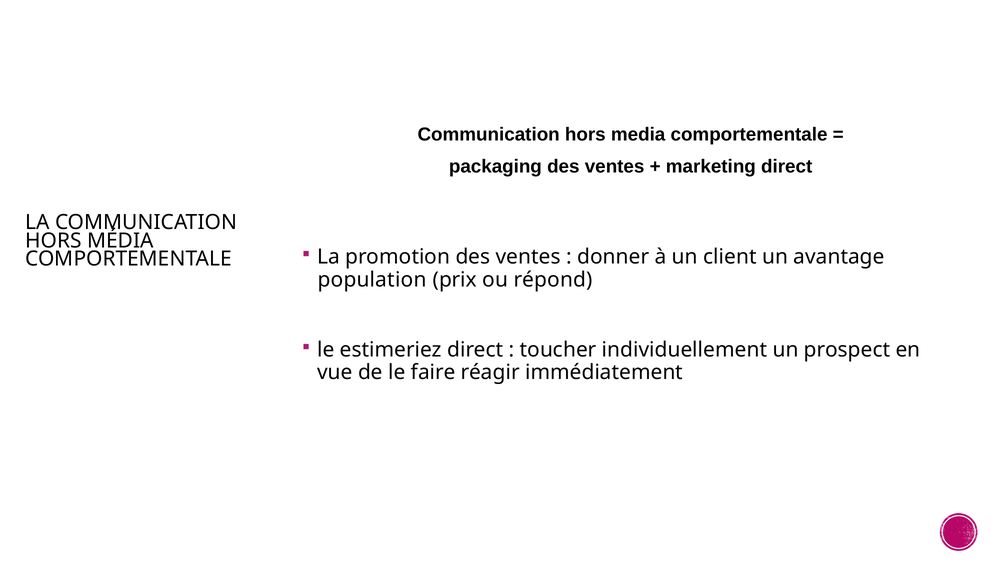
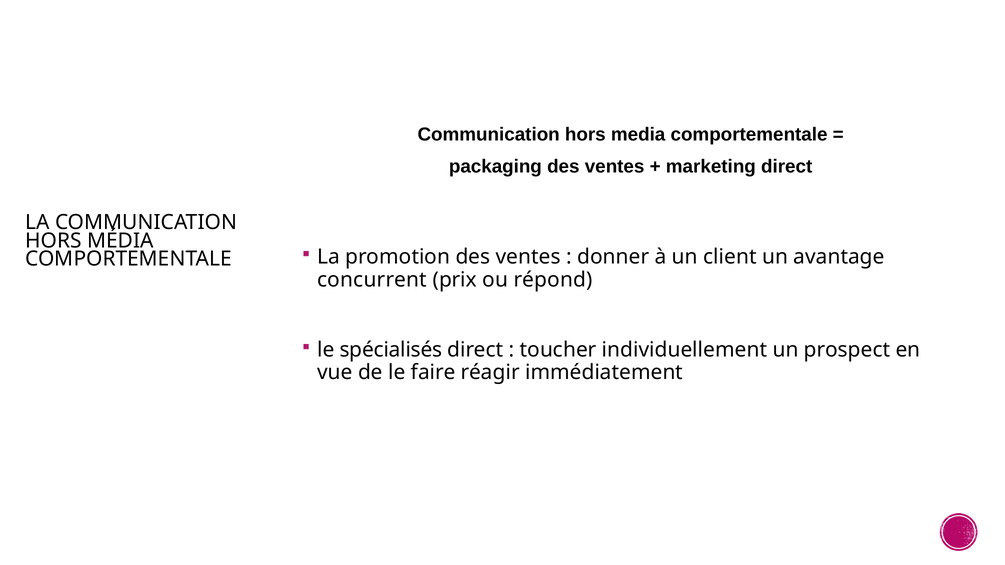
population: population -> concurrent
estimeriez: estimeriez -> spécialisés
